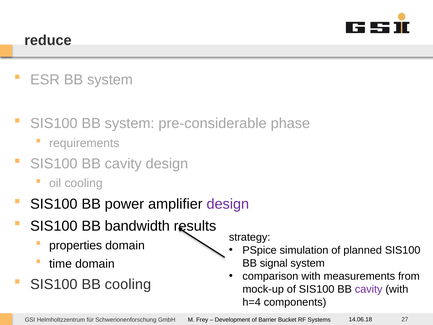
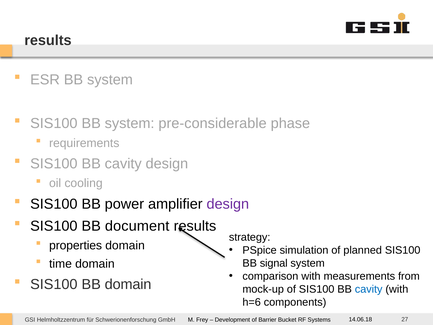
reduce at (48, 40): reduce -> results
bandwidth: bandwidth -> document
BB cooling: cooling -> domain
cavity at (369, 289) colour: purple -> blue
h=4: h=4 -> h=6
